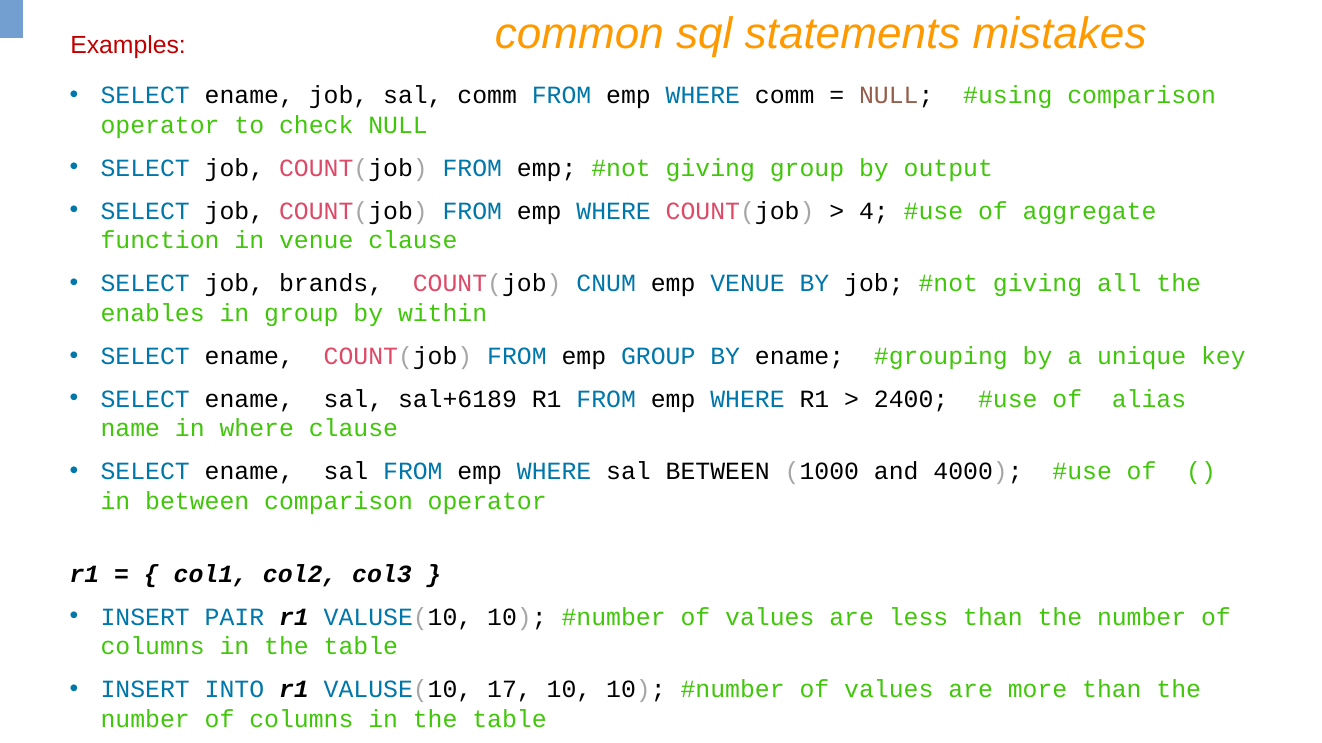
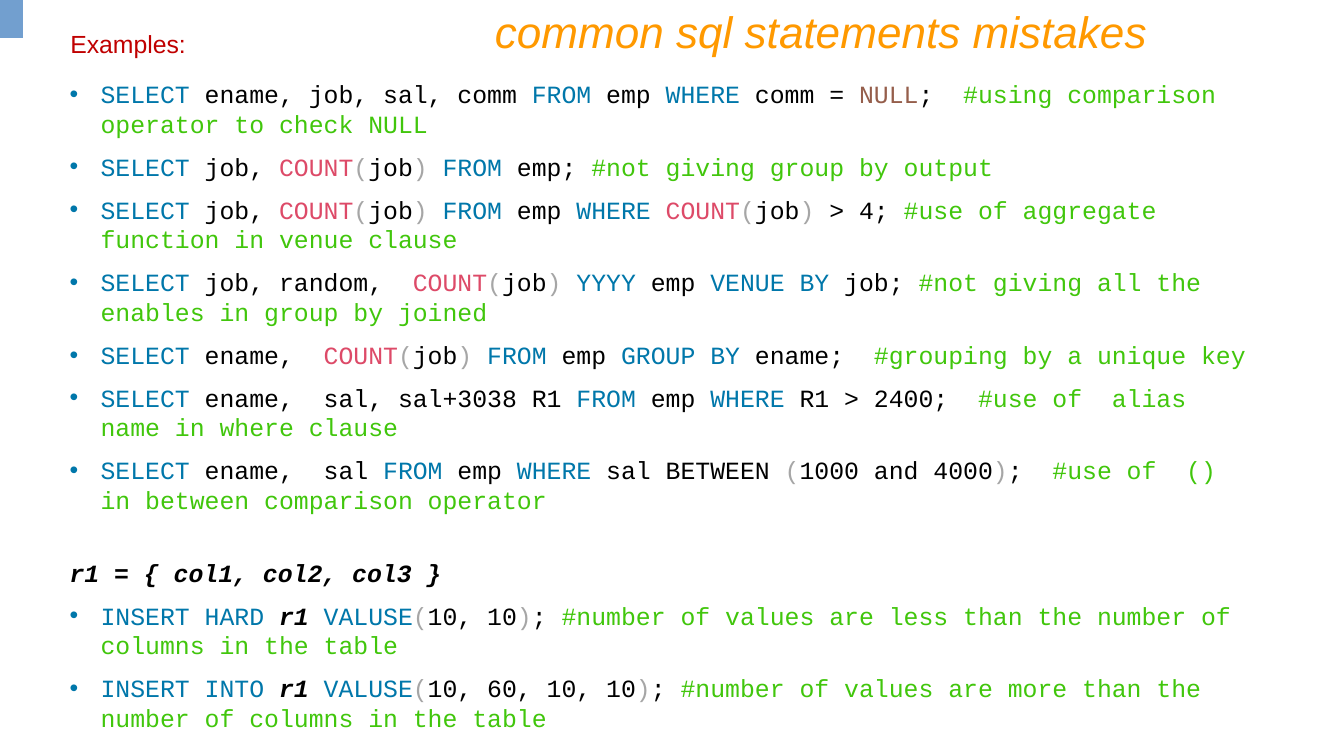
brands: brands -> random
CNUM: CNUM -> YYYY
within: within -> joined
sal+6189: sal+6189 -> sal+3038
PAIR: PAIR -> HARD
17: 17 -> 60
